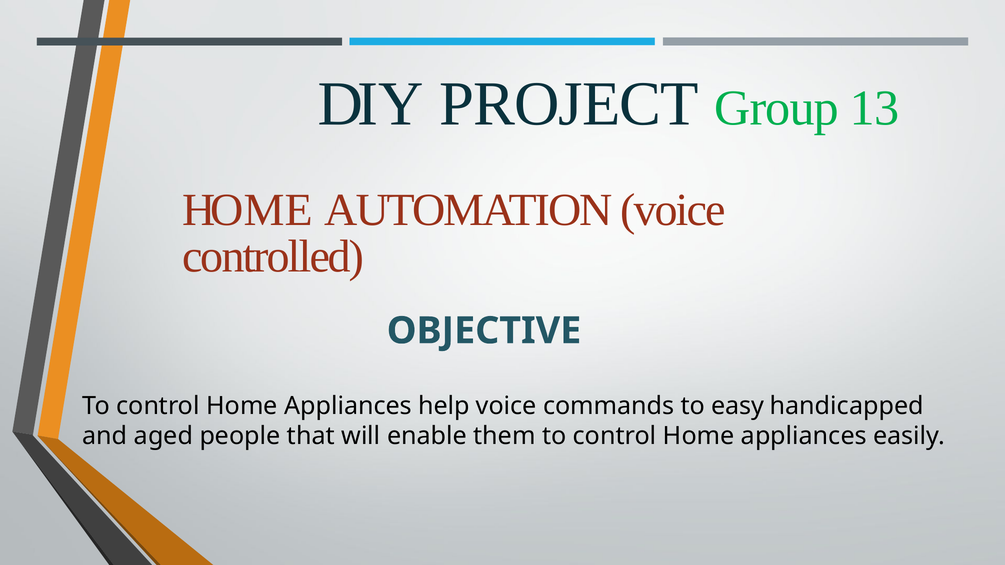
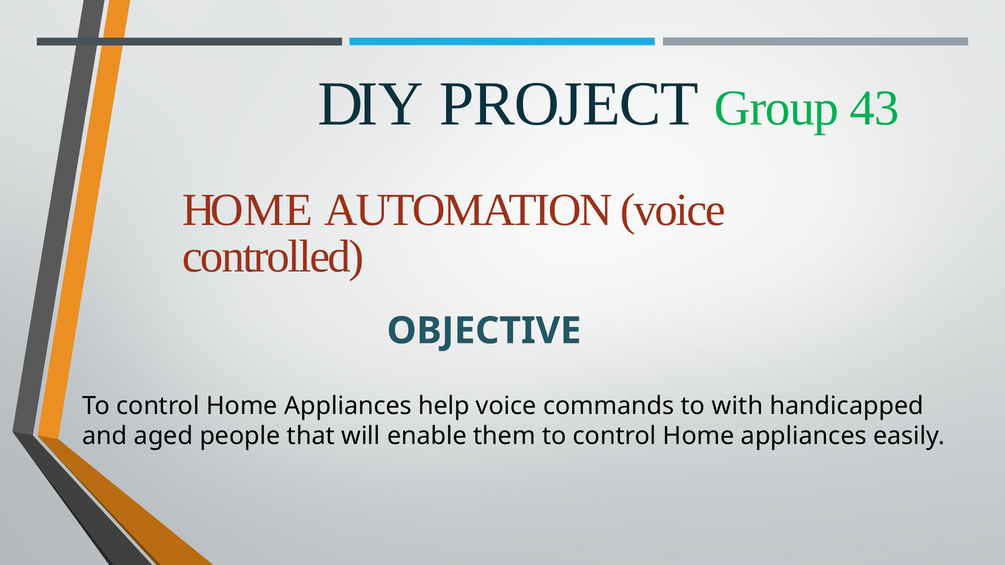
13: 13 -> 43
easy: easy -> with
